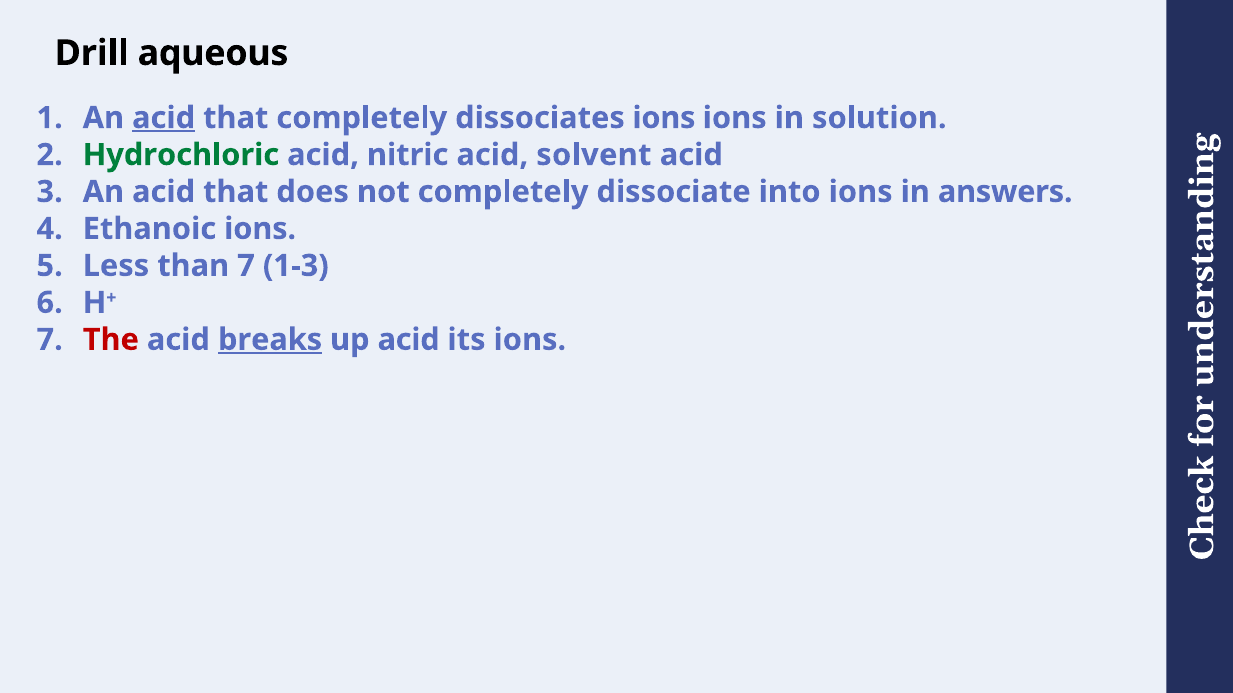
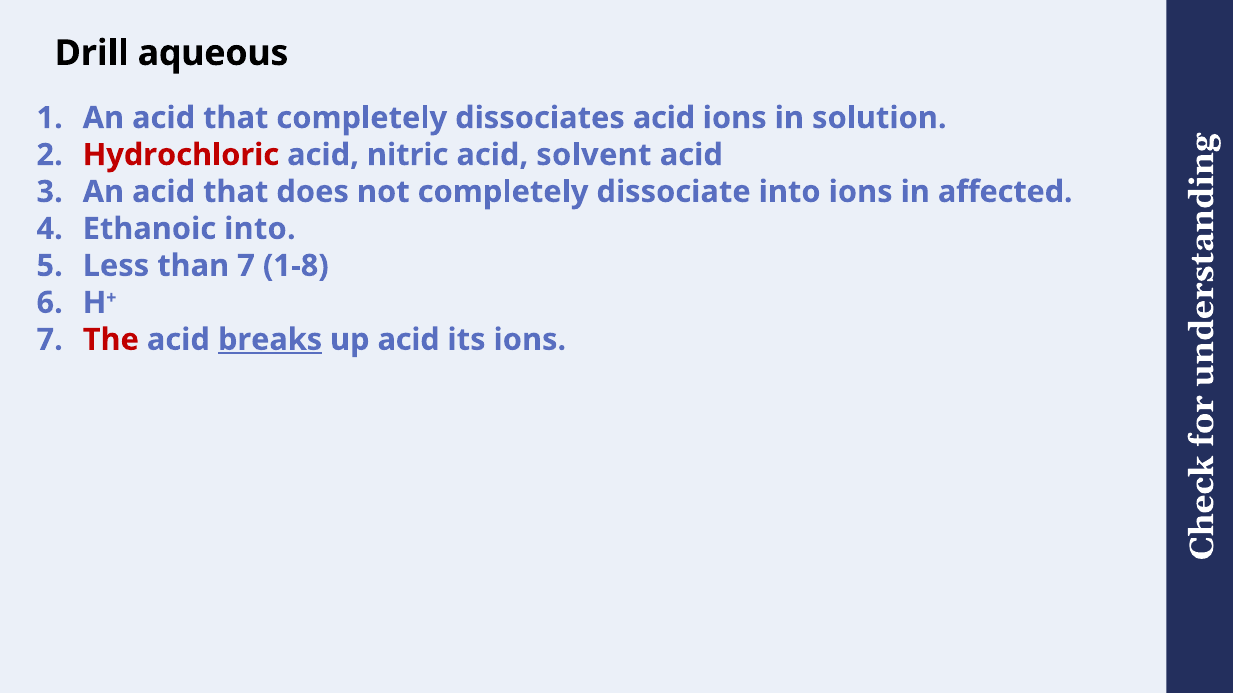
acid at (164, 118) underline: present -> none
dissociates ions: ions -> acid
Hydrochloric colour: green -> red
answers: answers -> affected
Ethanoic ions: ions -> into
1-3: 1-3 -> 1-8
